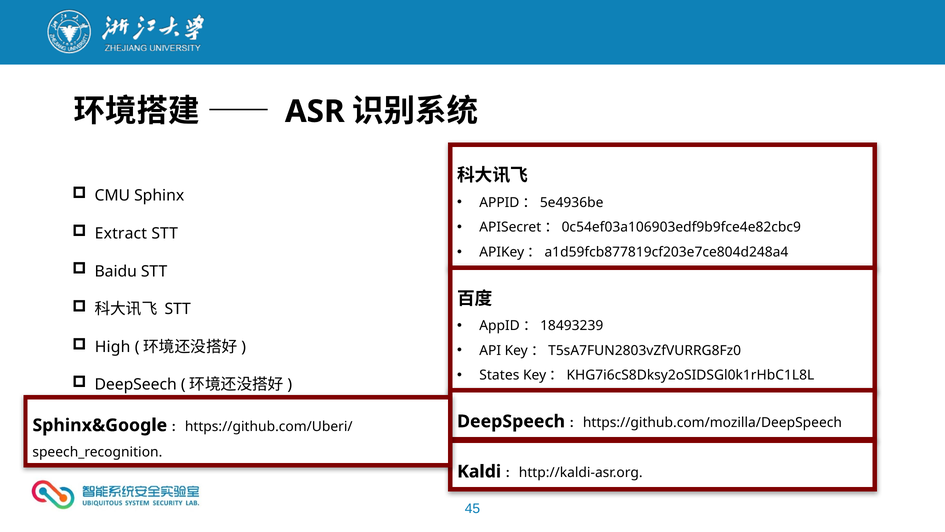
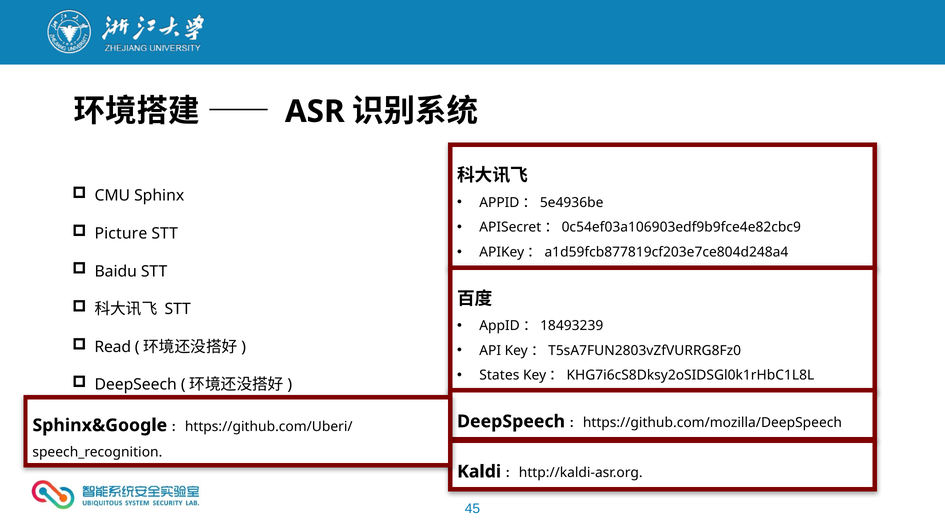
Extract: Extract -> Picture
High: High -> Read
